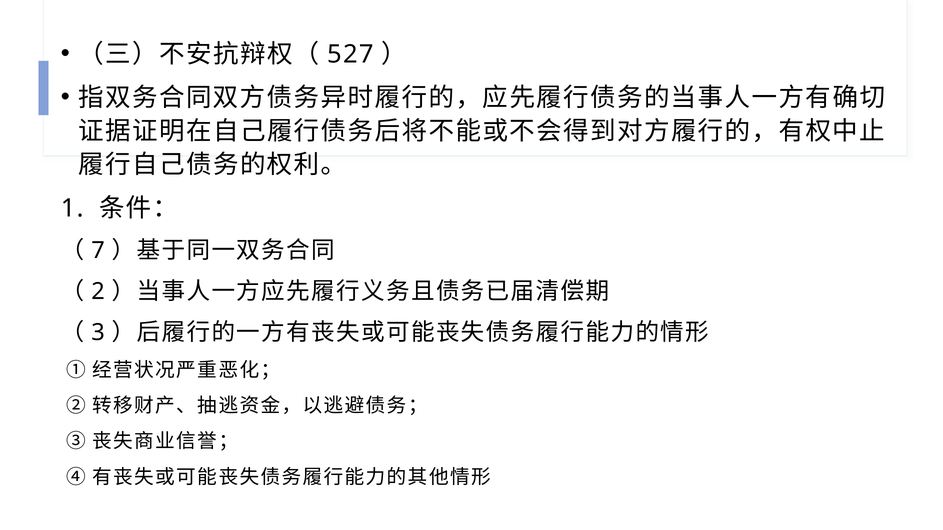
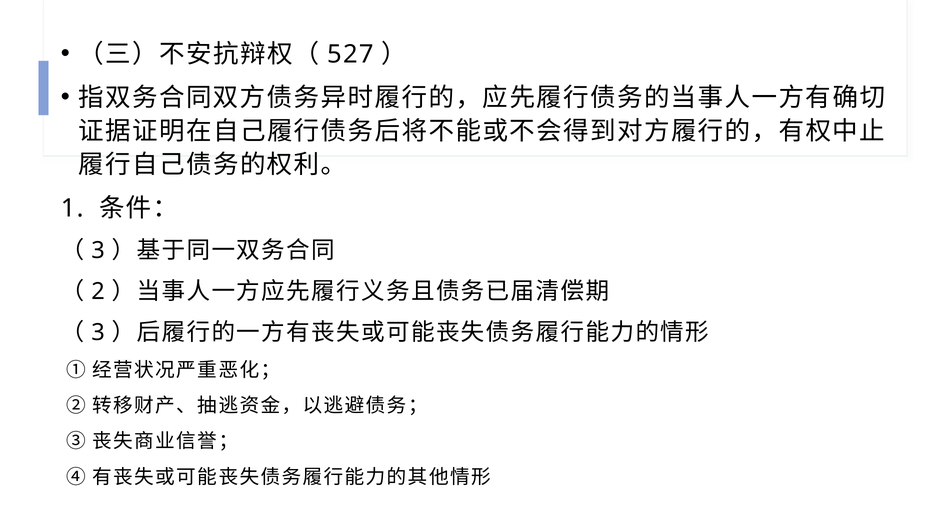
7 at (98, 251): 7 -> 3
